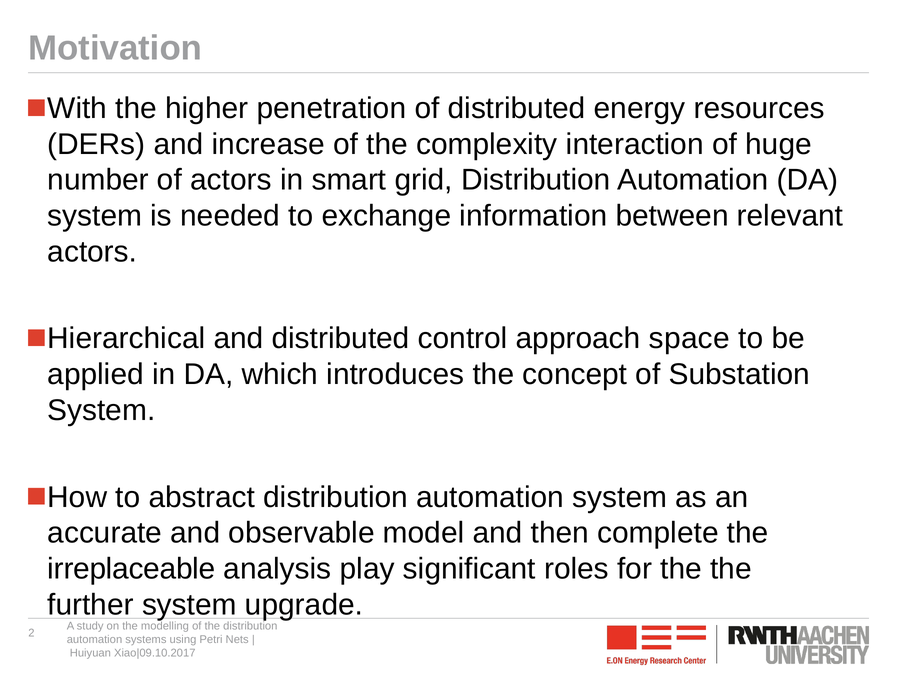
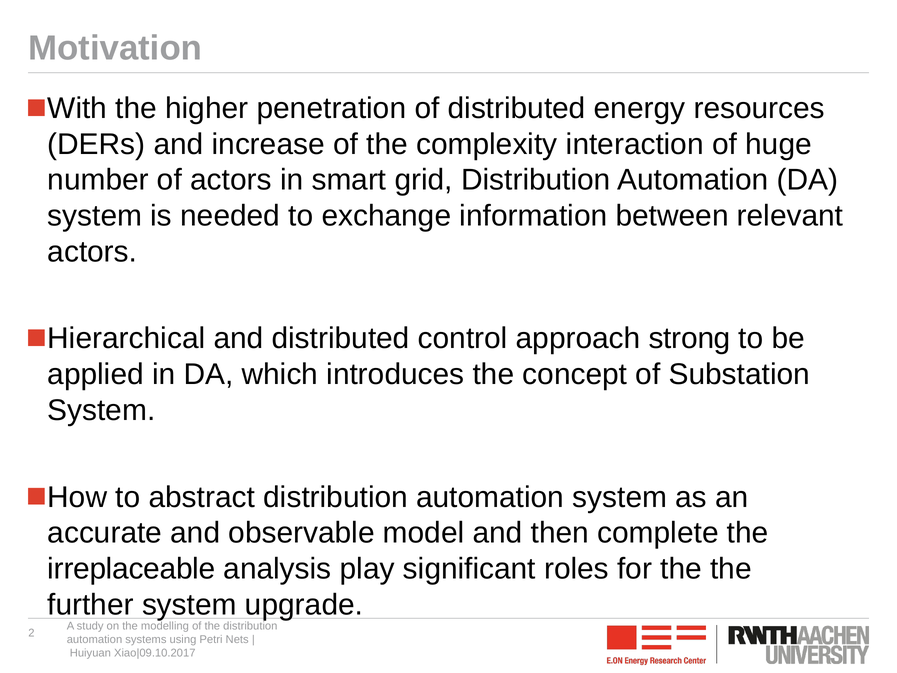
space: space -> strong
